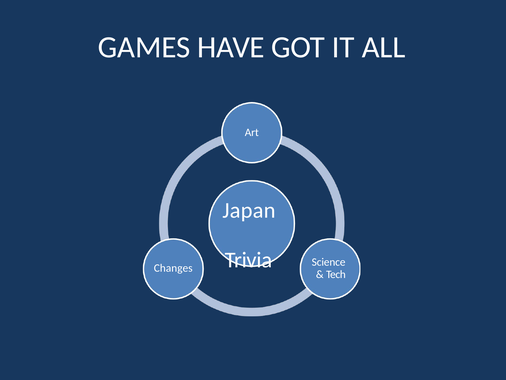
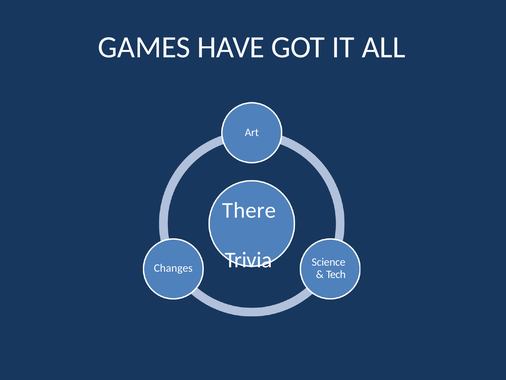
Japan: Japan -> There
